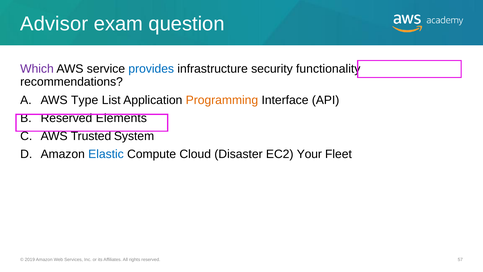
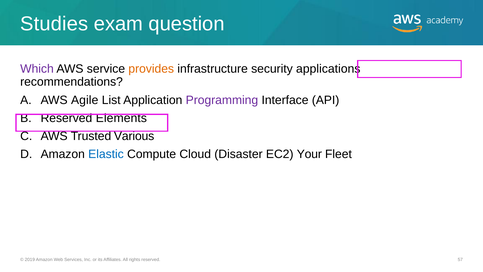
Advisor: Advisor -> Studies
provides colour: blue -> orange
functionality: functionality -> applications
Type: Type -> Agile
Programming colour: orange -> purple
System: System -> Various
